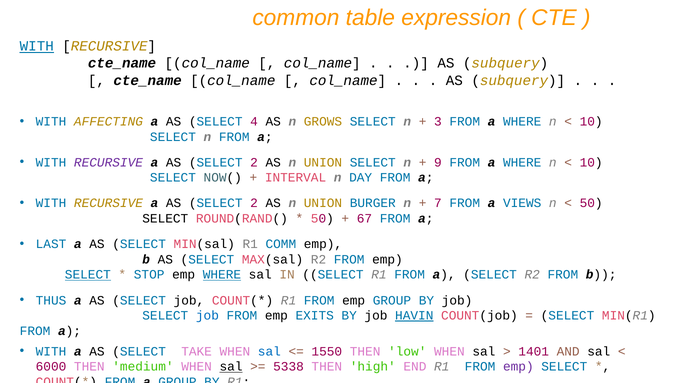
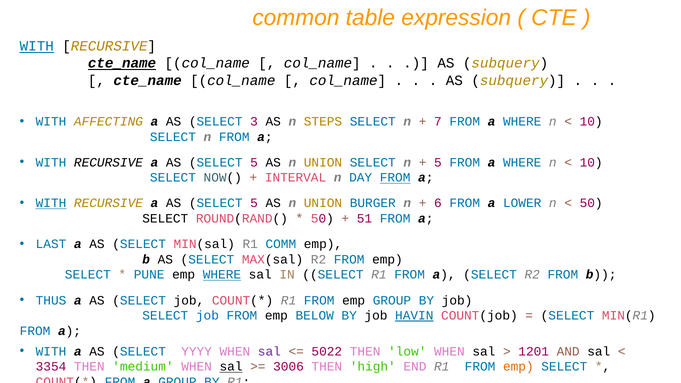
cte_name at (122, 63) underline: none -> present
4: 4 -> 3
GROWS: GROWS -> STEPS
3: 3 -> 7
RECURSIVE at (108, 162) colour: purple -> black
2 at (254, 162): 2 -> 5
9 at (438, 162): 9 -> 5
FROM at (395, 178) underline: none -> present
WITH at (51, 203) underline: none -> present
2 at (254, 203): 2 -> 5
7: 7 -> 6
VIEWS: VIEWS -> LOWER
67: 67 -> 51
SELECT at (88, 275) underline: present -> none
STOP: STOP -> PUNE
EXITS: EXITS -> BELOW
TAKE: TAKE -> YYYY
sal at (269, 351) colour: blue -> purple
1550: 1550 -> 5022
1401: 1401 -> 1201
6000: 6000 -> 3354
5338: 5338 -> 3006
emp at (518, 367) colour: purple -> orange
